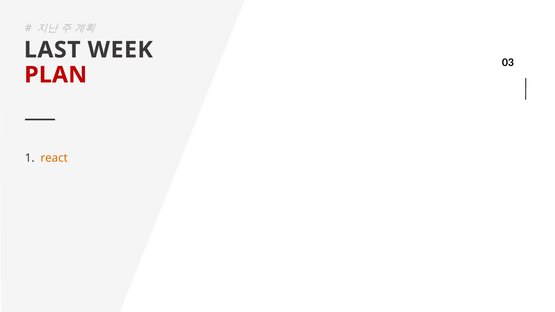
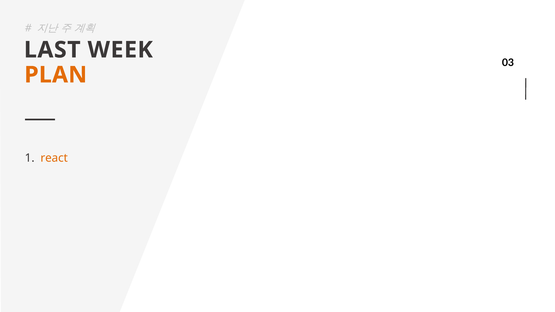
PLAN colour: red -> orange
